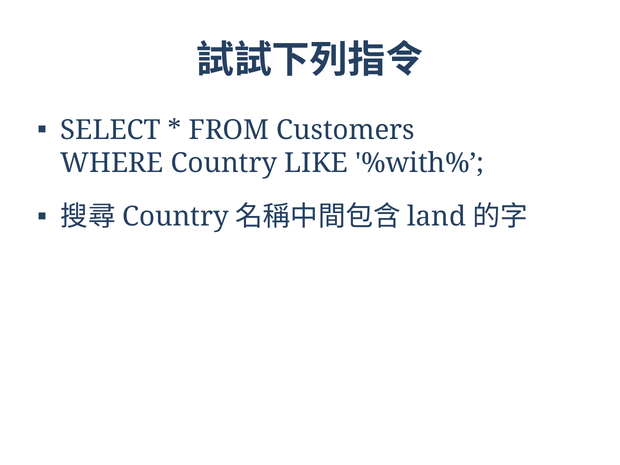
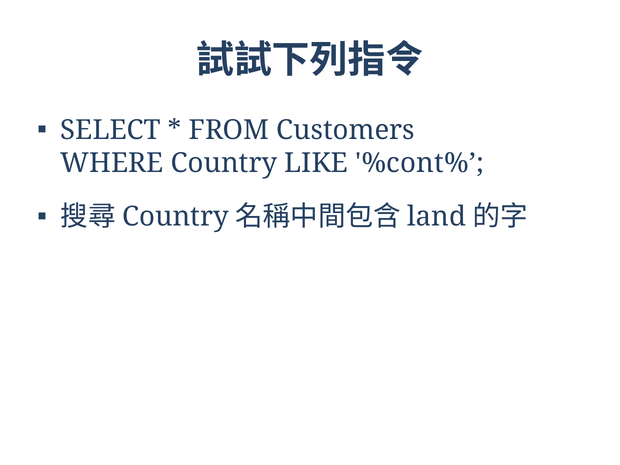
%with%: %with% -> %cont%
